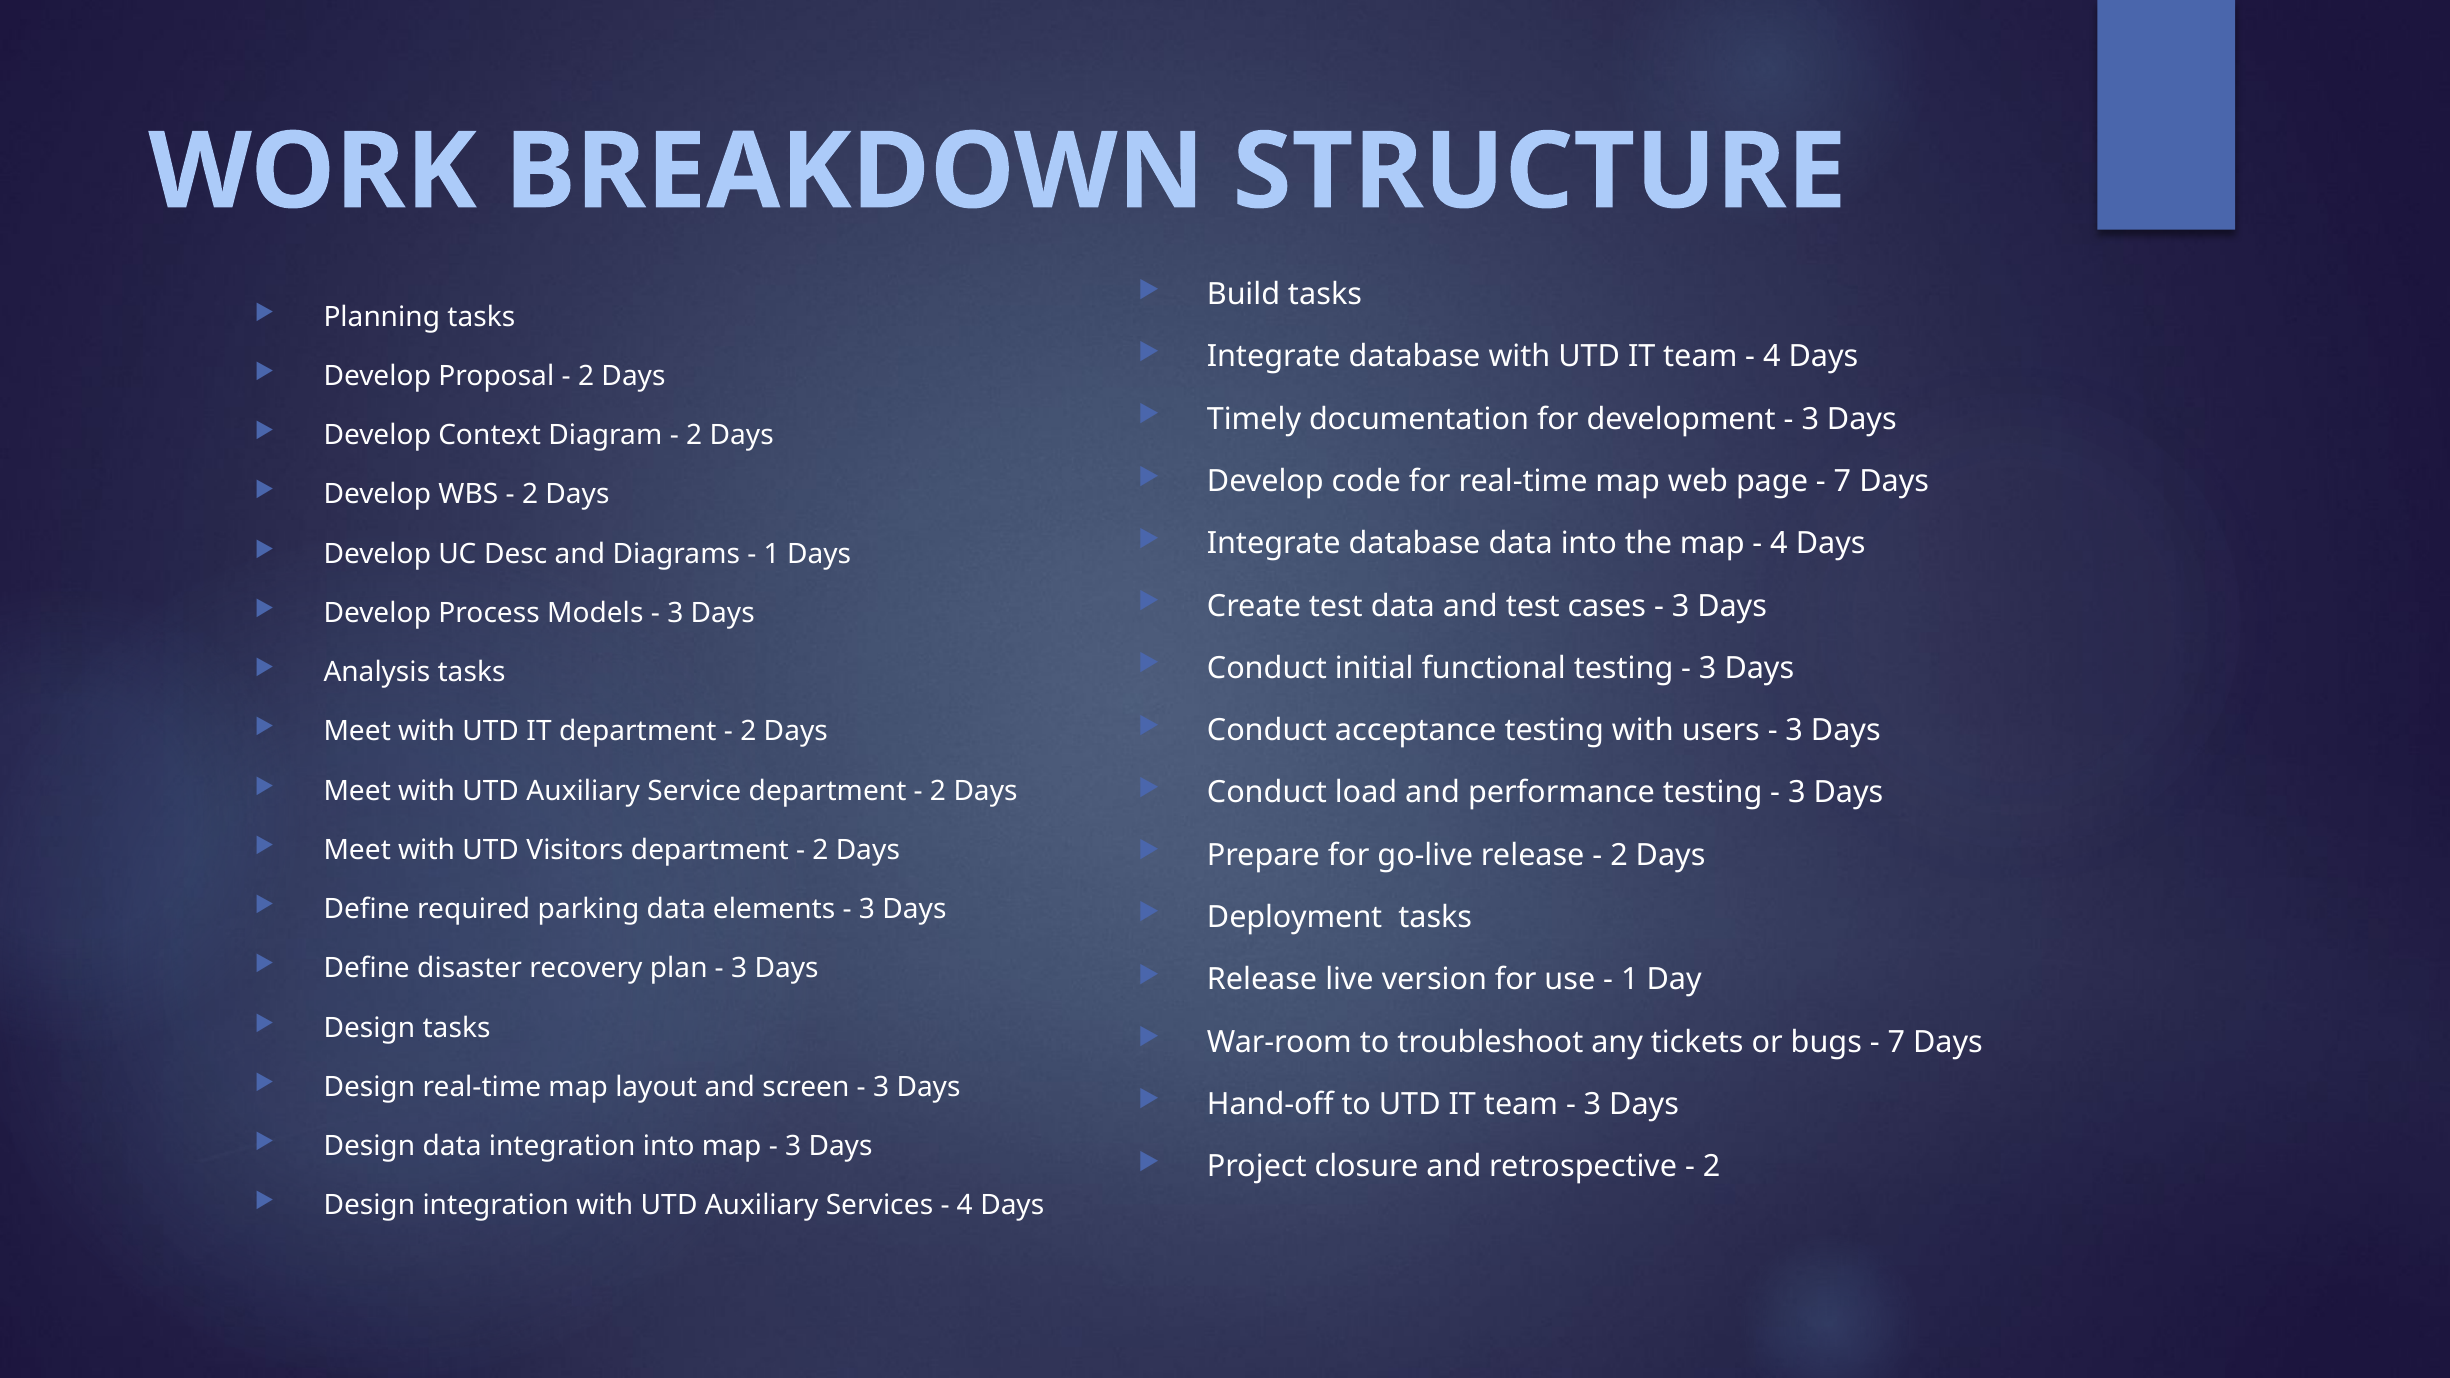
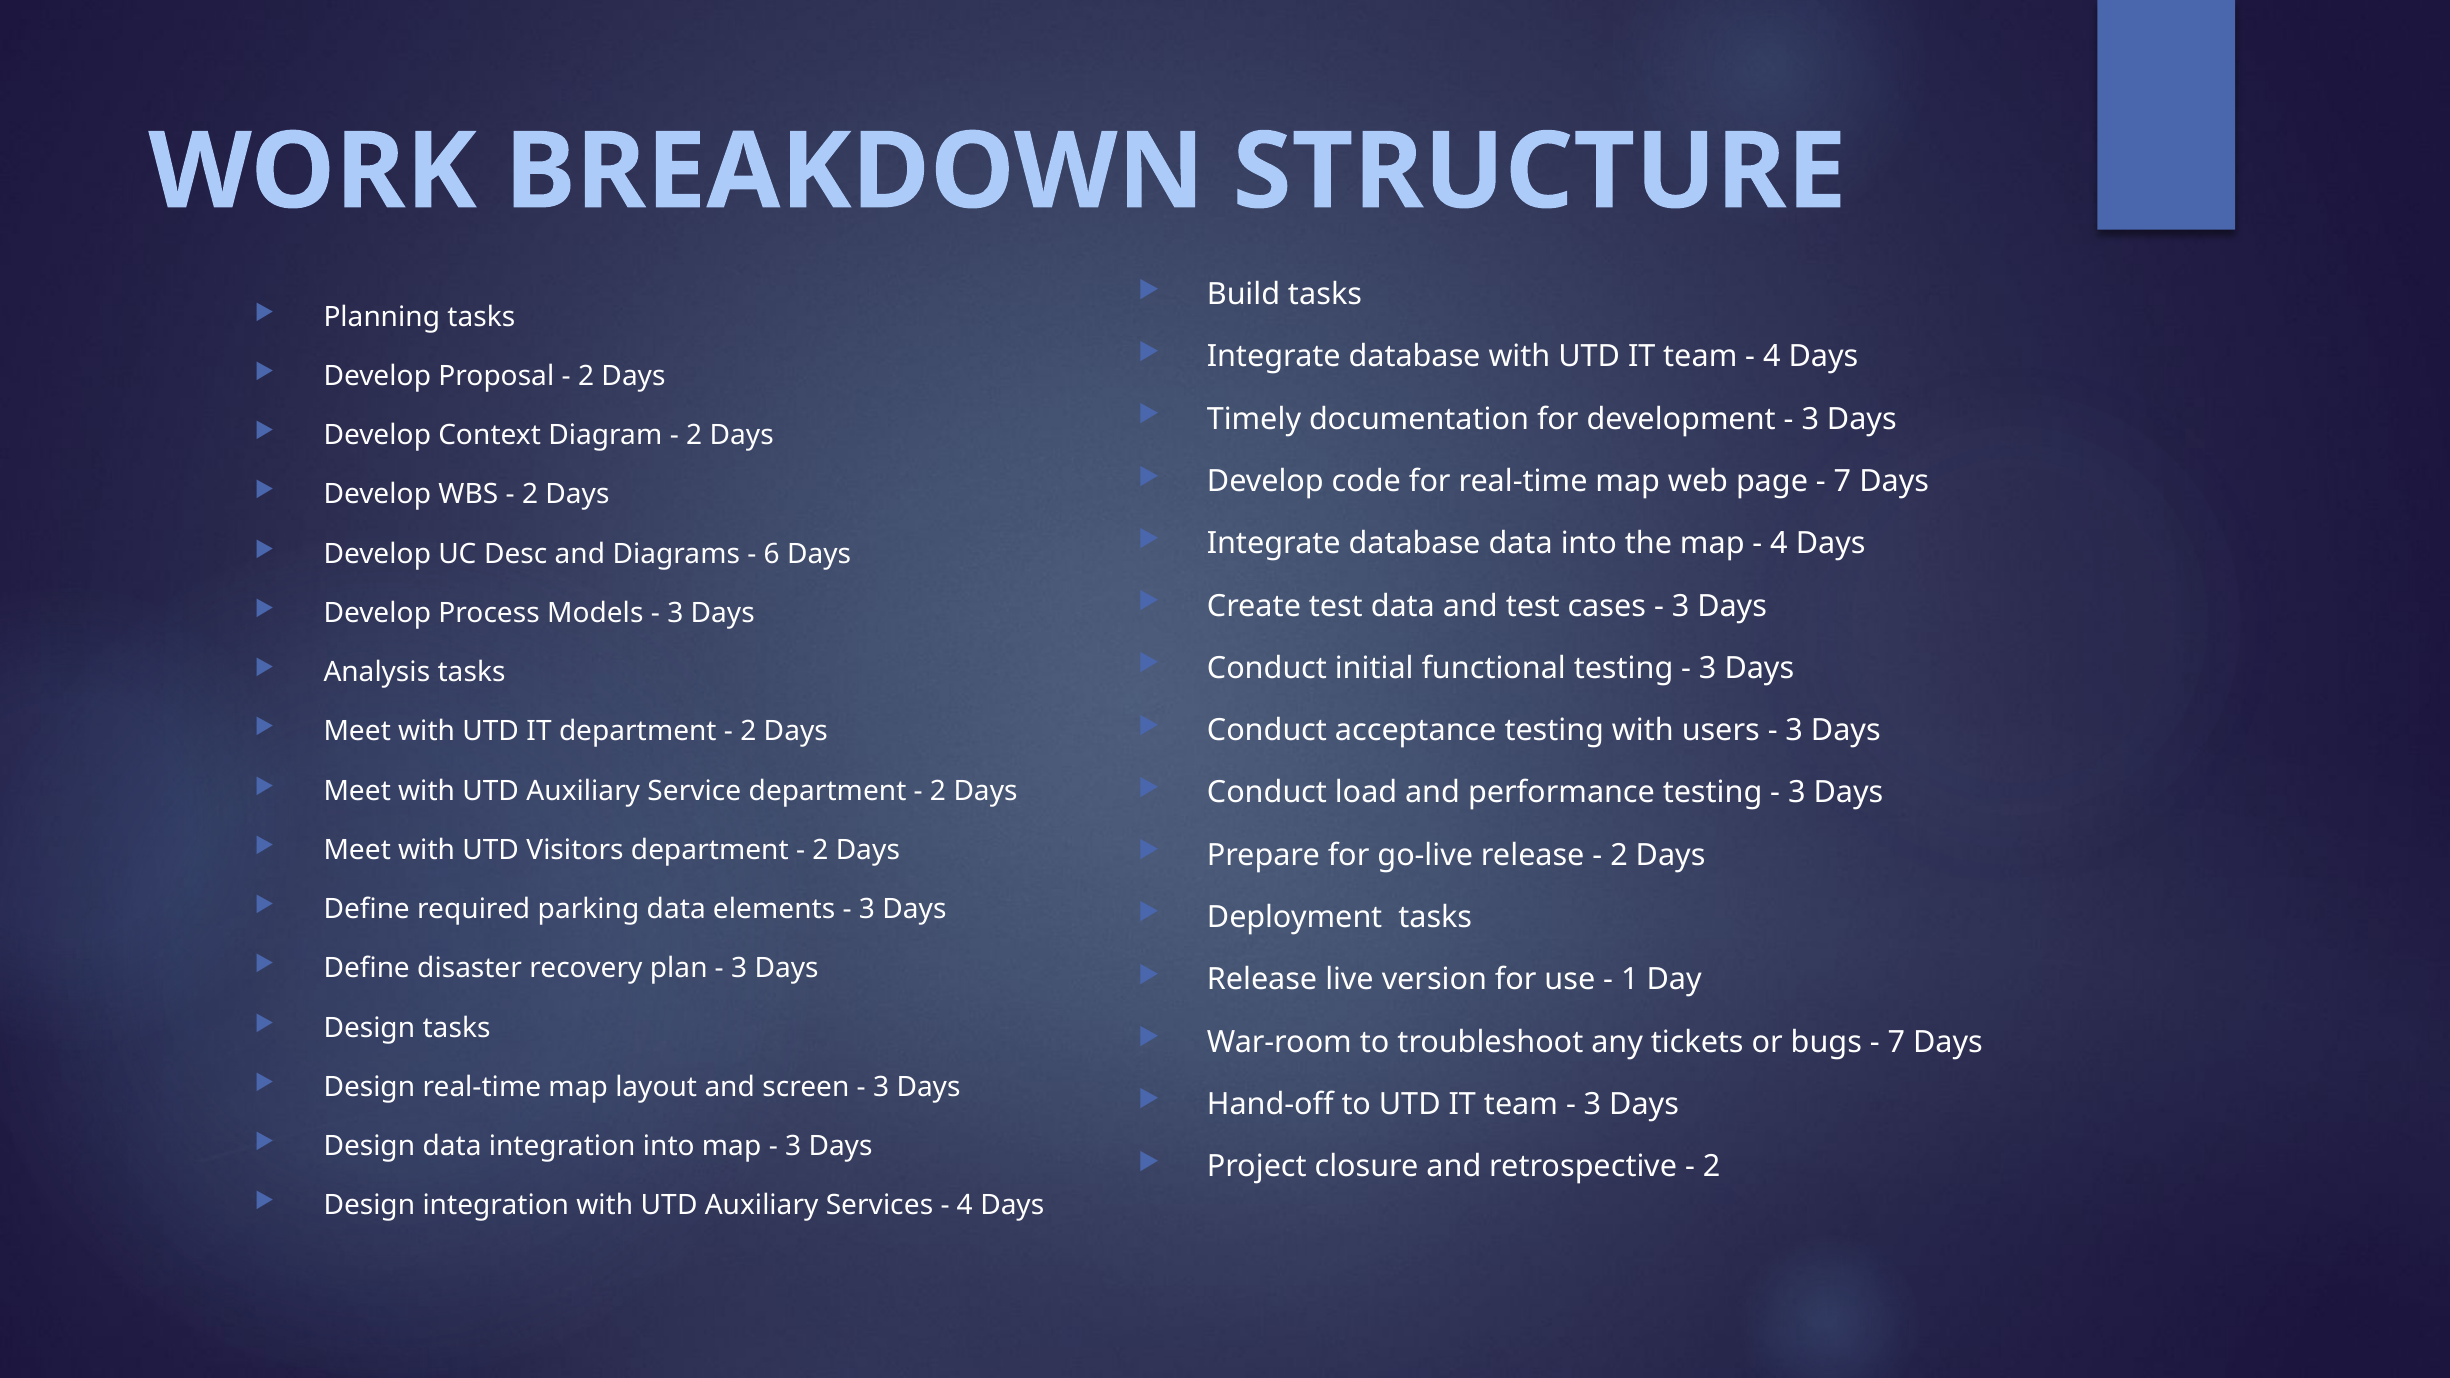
1 at (772, 554): 1 -> 6
